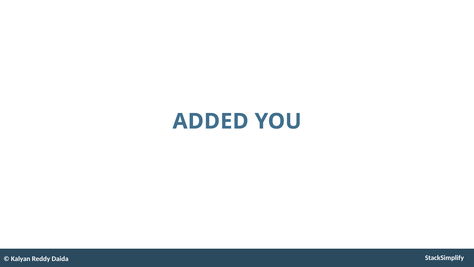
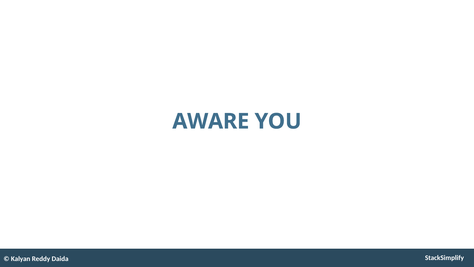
ADDED: ADDED -> AWARE
